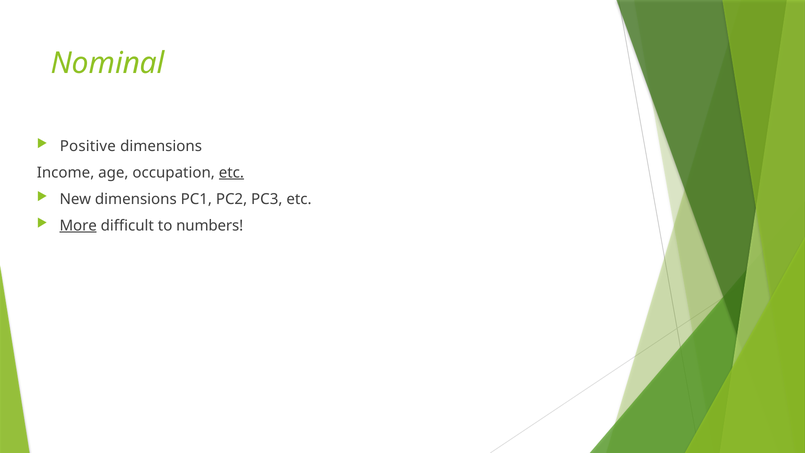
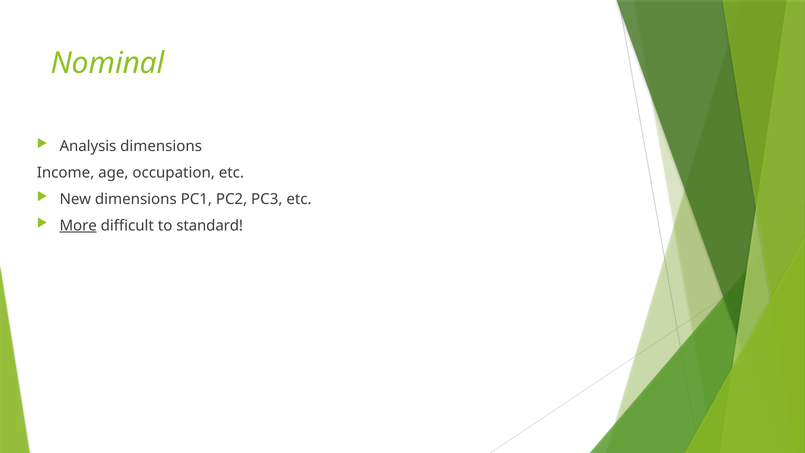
Positive: Positive -> Analysis
etc at (231, 173) underline: present -> none
numbers: numbers -> standard
